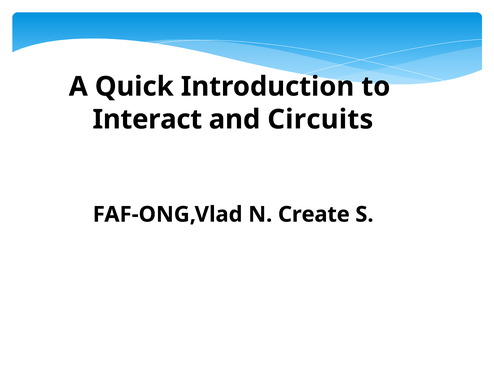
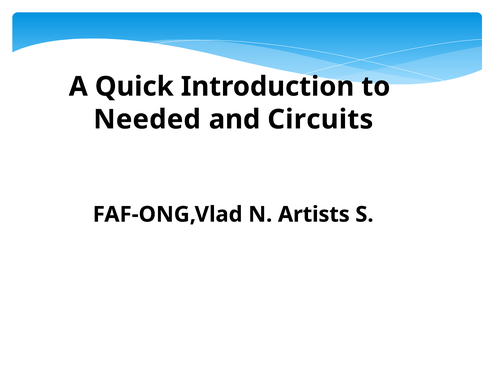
Interact: Interact -> Needed
Create: Create -> Artists
